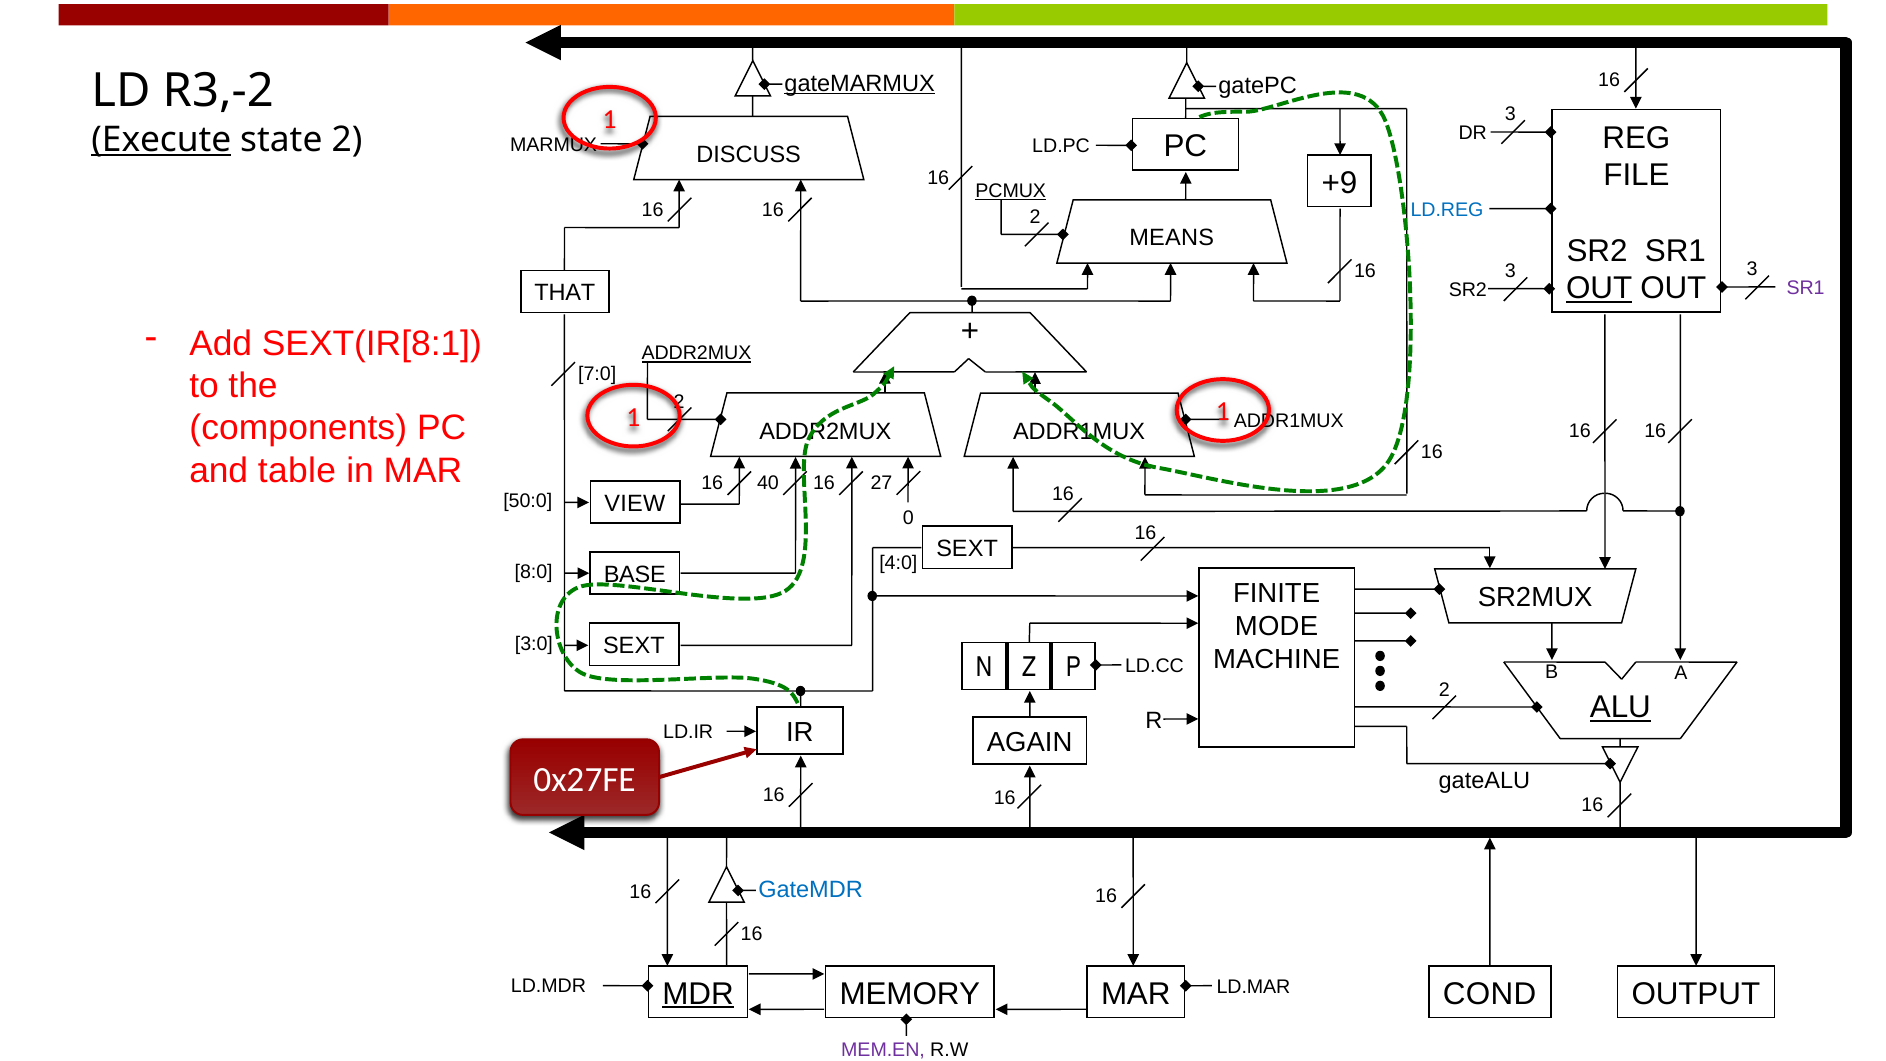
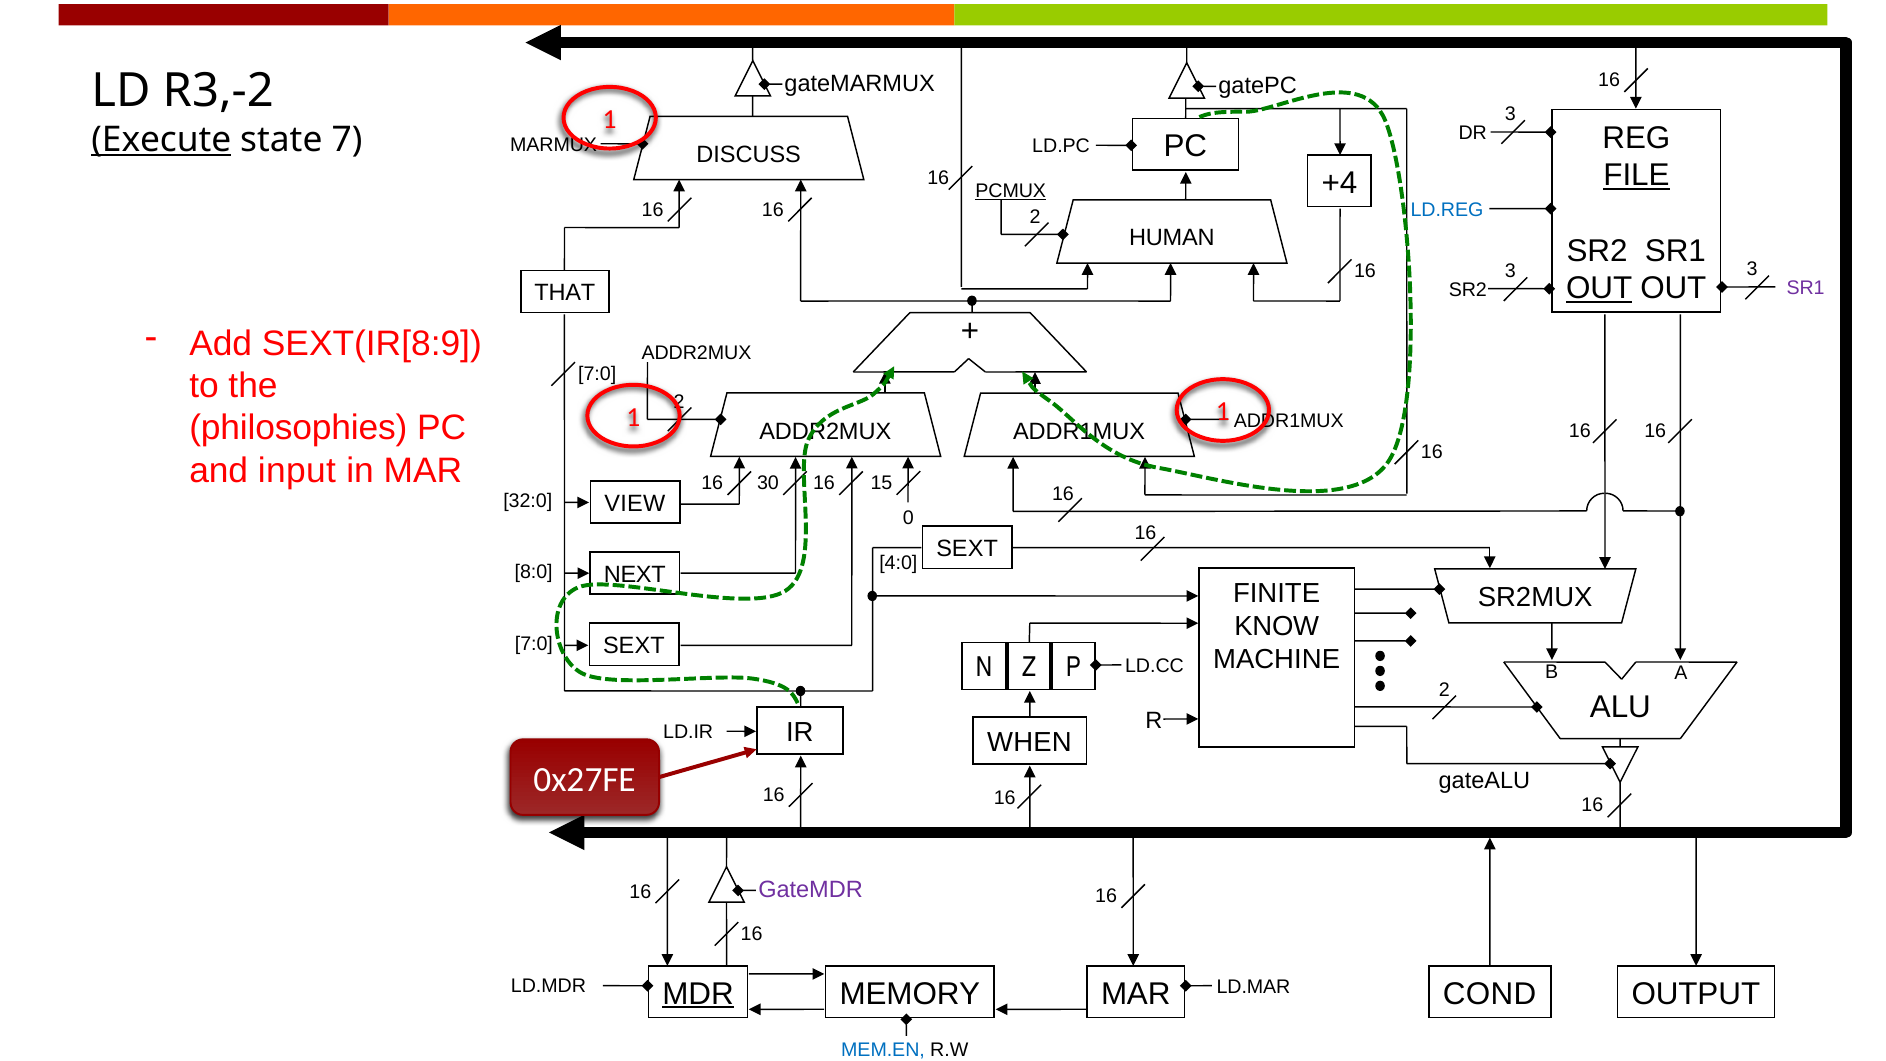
gateMARMUX underline: present -> none
state 2: 2 -> 7
FILE underline: none -> present
+9: +9 -> +4
MEANS: MEANS -> HUMAN
SEXT(IR[8:1: SEXT(IR[8:1 -> SEXT(IR[8:9
ADDR2MUX at (696, 353) underline: present -> none
components: components -> philosophies
table: table -> input
40: 40 -> 30
27: 27 -> 15
50:0: 50:0 -> 32:0
BASE: BASE -> NEXT
MODE: MODE -> KNOW
3:0 at (534, 644): 3:0 -> 7:0
ALU underline: present -> none
AGAIN: AGAIN -> WHEN
GateMDR colour: blue -> purple
MEM.EN colour: purple -> blue
